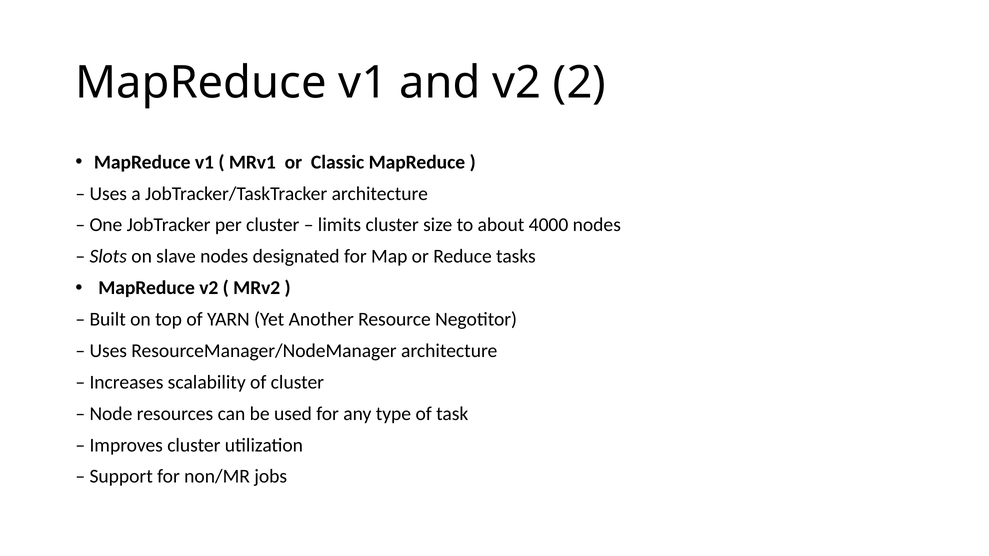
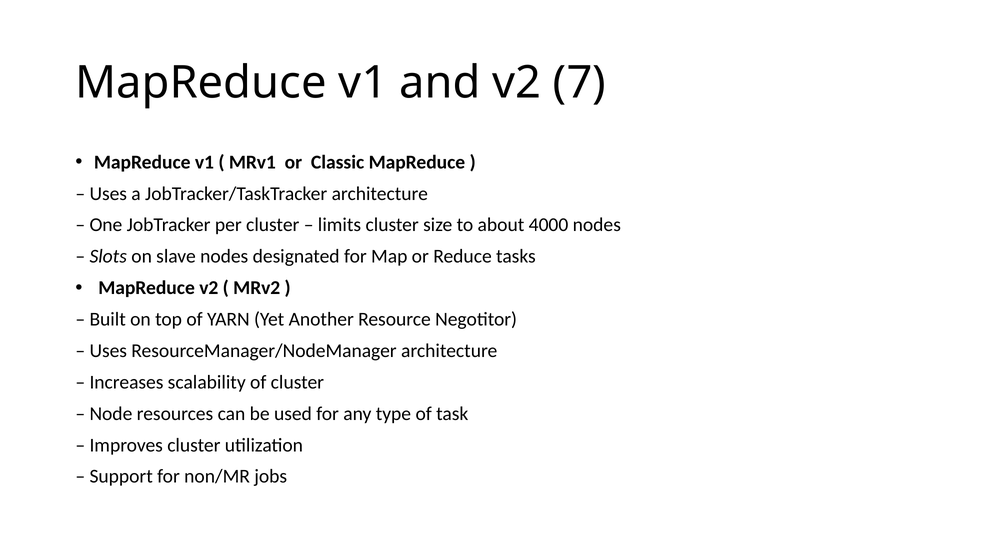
2: 2 -> 7
